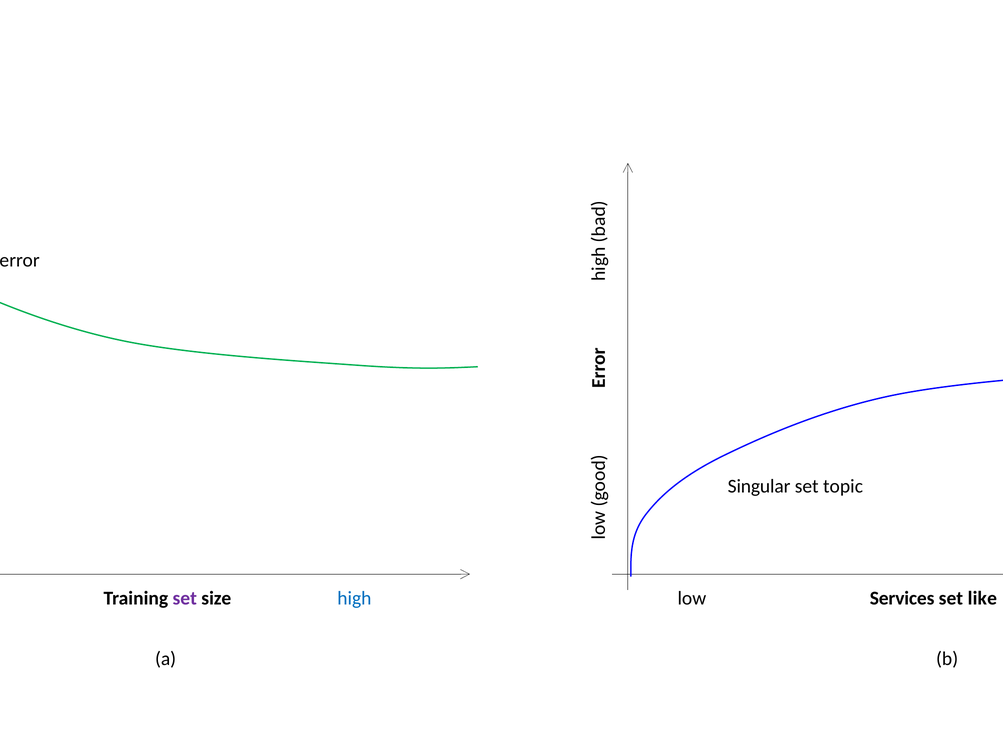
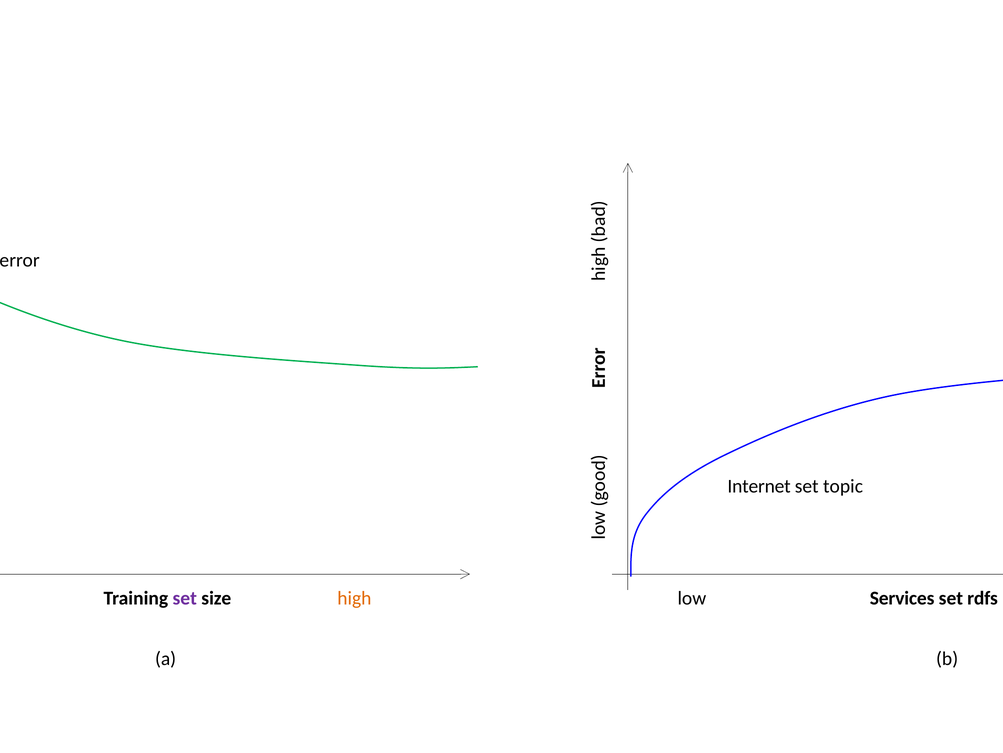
Singular: Singular -> Internet
high at (354, 598) colour: blue -> orange
like: like -> rdfs
